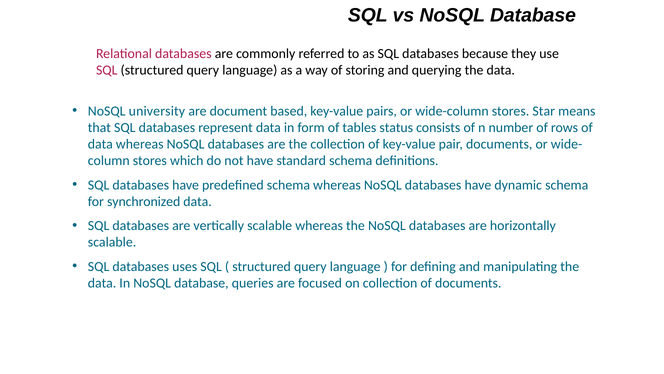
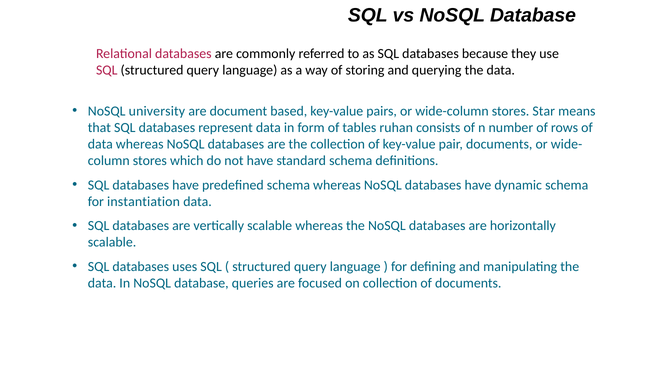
status: status -> ruhan
synchronized: synchronized -> instantiation
